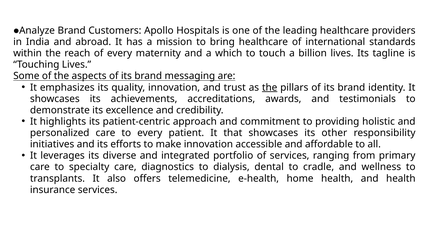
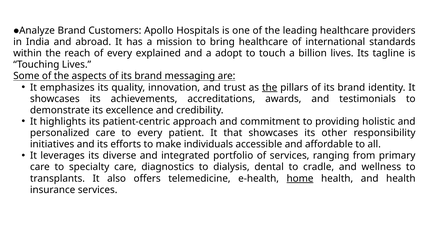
maternity: maternity -> explained
which: which -> adopt
make innovation: innovation -> individuals
home underline: none -> present
